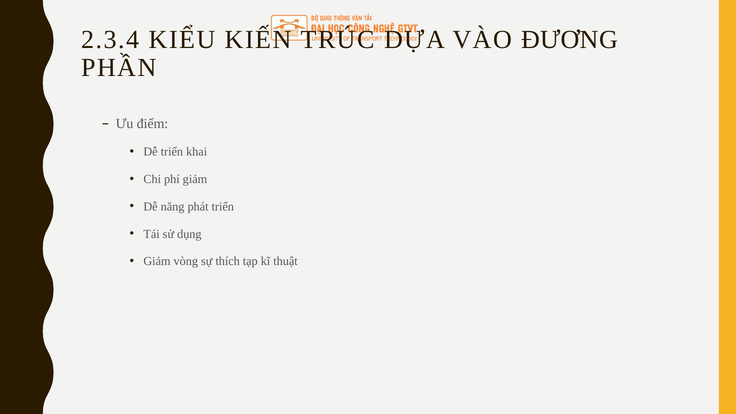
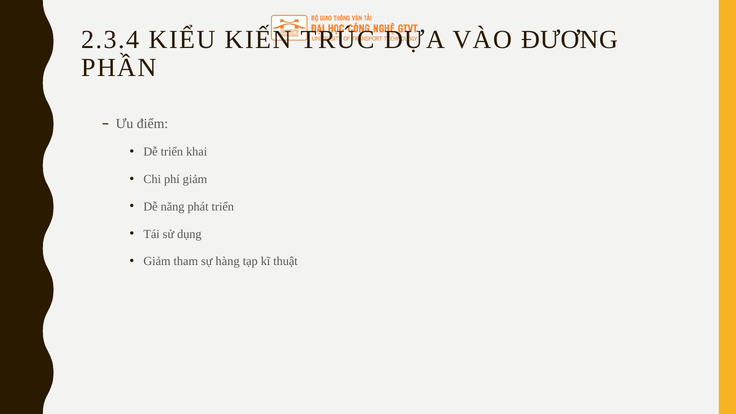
vòng: vòng -> tham
thích: thích -> hàng
